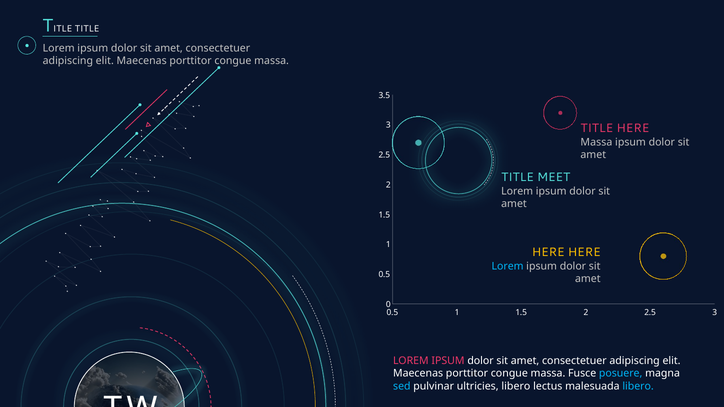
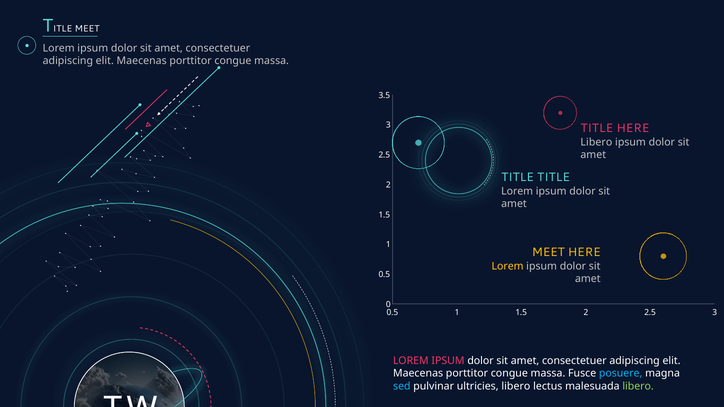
TITLE at (87, 29): TITLE -> MEET
Massa at (596, 142): Massa -> Libero
TITLE MEET: MEET -> TITLE
HERE at (548, 252): HERE -> MEET
Lorem at (508, 266) colour: light blue -> yellow
libero at (638, 386) colour: light blue -> light green
